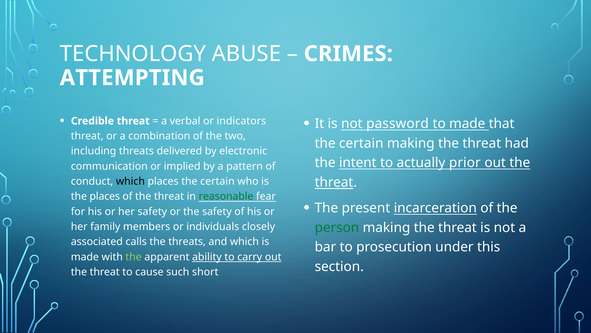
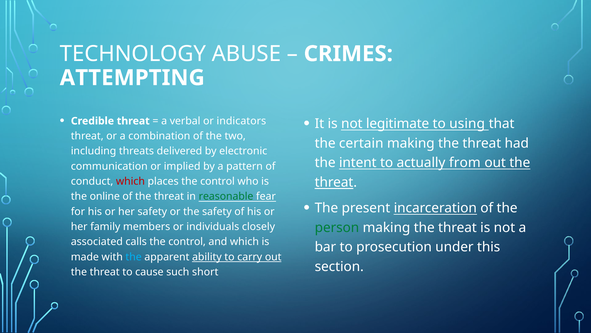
password: password -> legitimate
to made: made -> using
prior: prior -> from
which at (130, 181) colour: black -> red
places the certain: certain -> control
the places: places -> online
threats at (187, 241): threats -> control
the at (134, 256) colour: light green -> light blue
